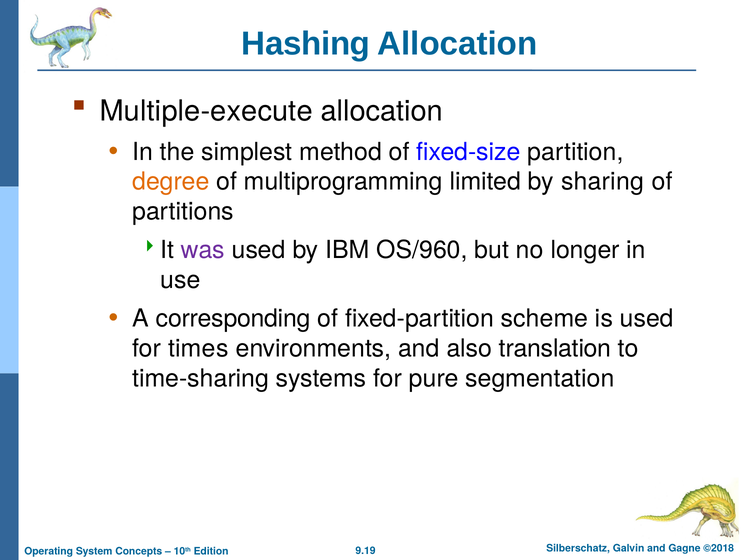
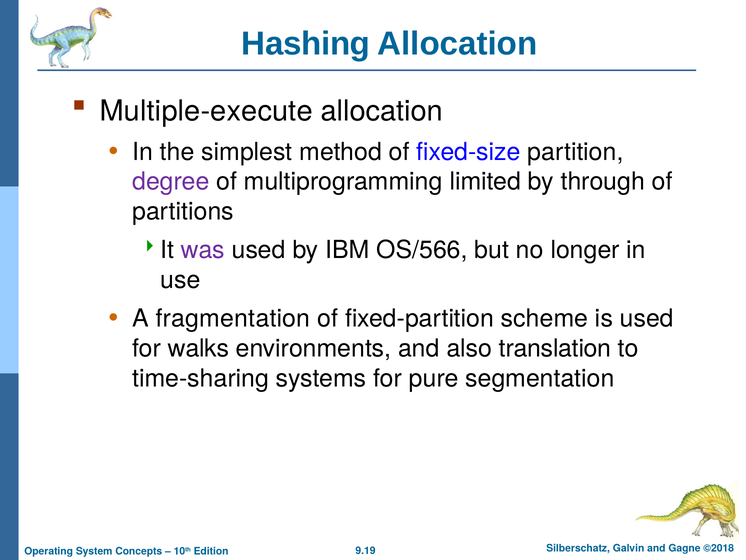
degree colour: orange -> purple
sharing: sharing -> through
OS/960: OS/960 -> OS/566
corresponding: corresponding -> fragmentation
times: times -> walks
